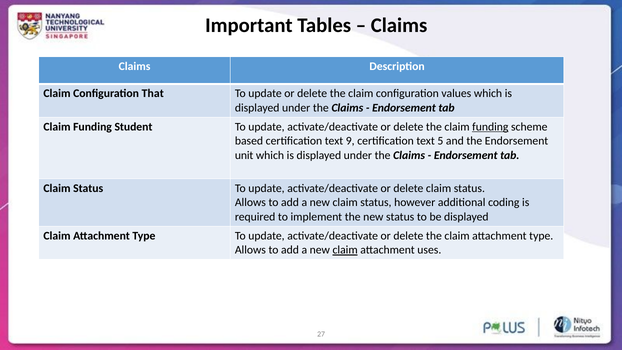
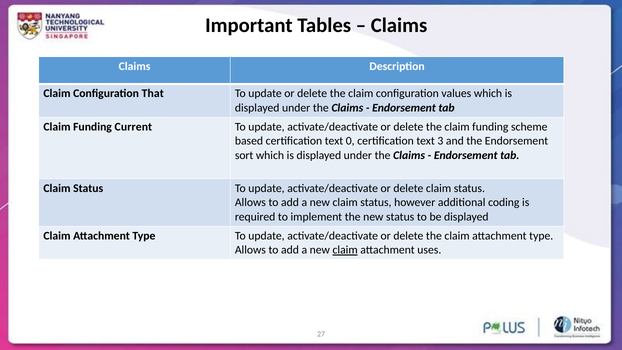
Student: Student -> Current
funding at (490, 127) underline: present -> none
9: 9 -> 0
5: 5 -> 3
unit: unit -> sort
